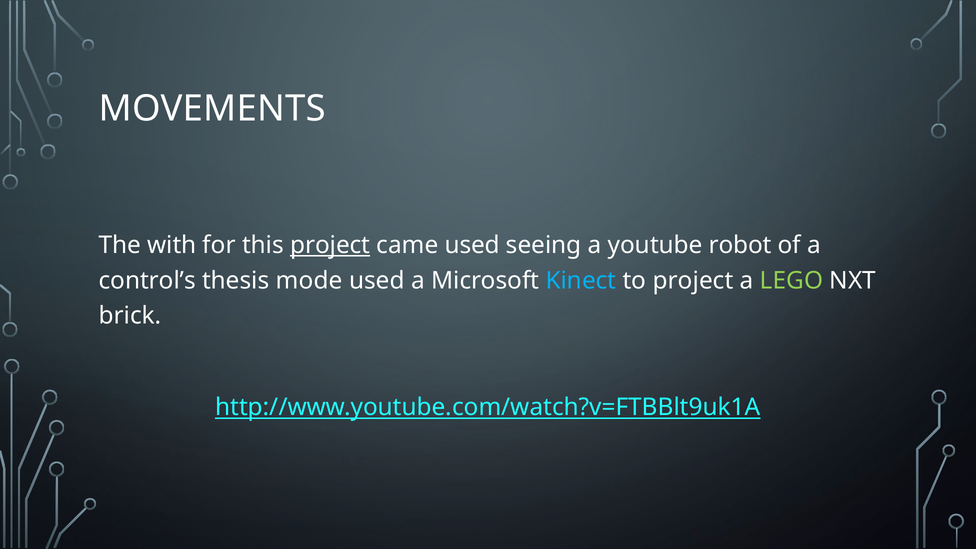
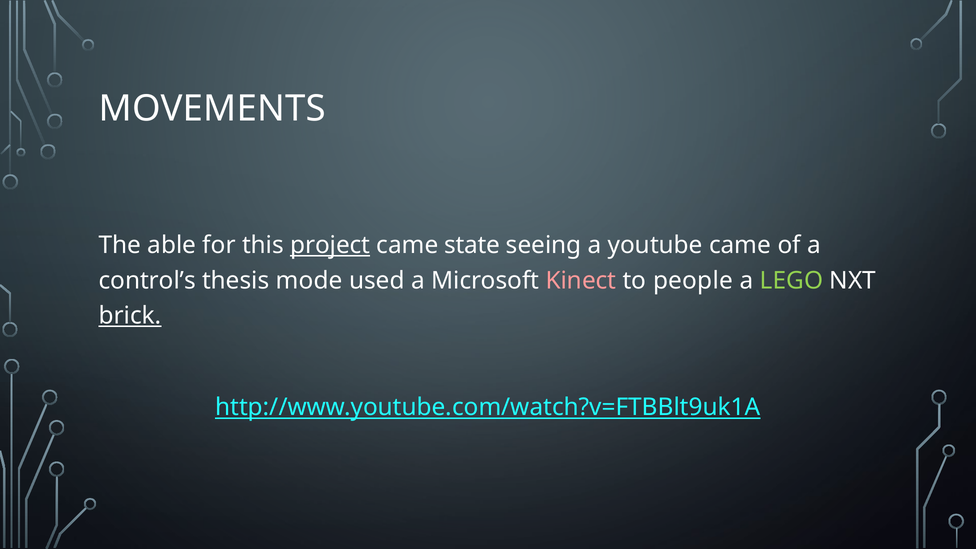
with: with -> able
came used: used -> state
youtube robot: robot -> came
Kinect colour: light blue -> pink
to project: project -> people
brick underline: none -> present
